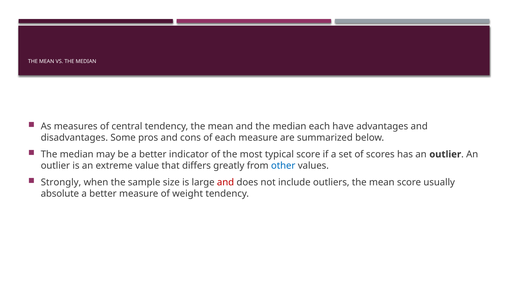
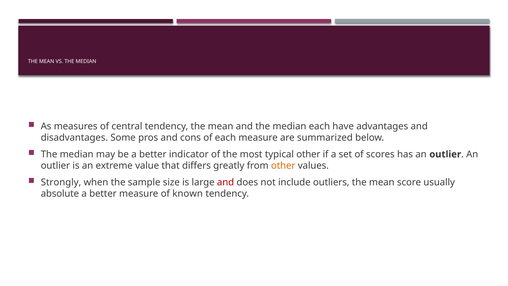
typical score: score -> other
other at (283, 166) colour: blue -> orange
weight: weight -> known
